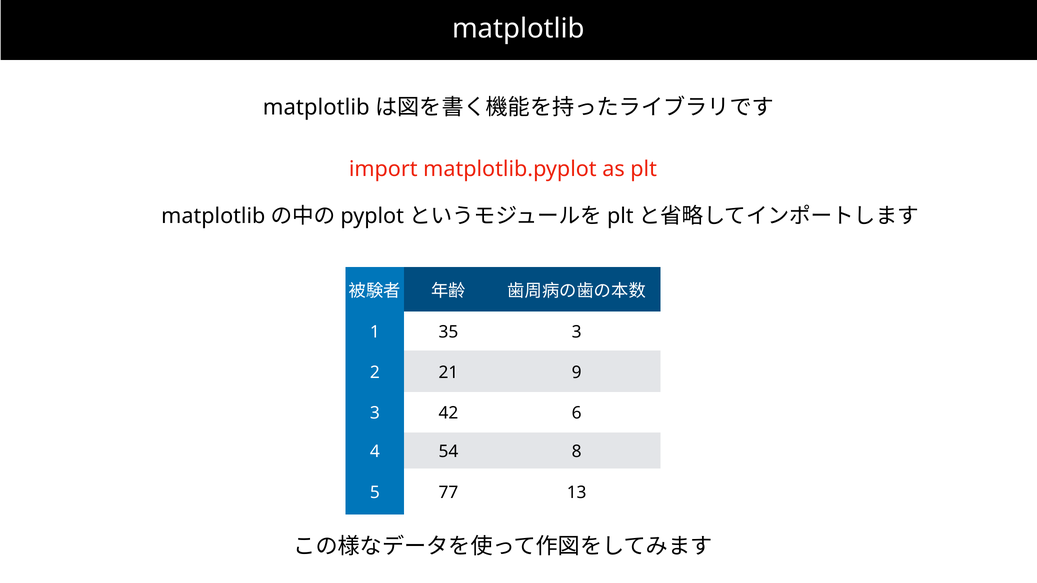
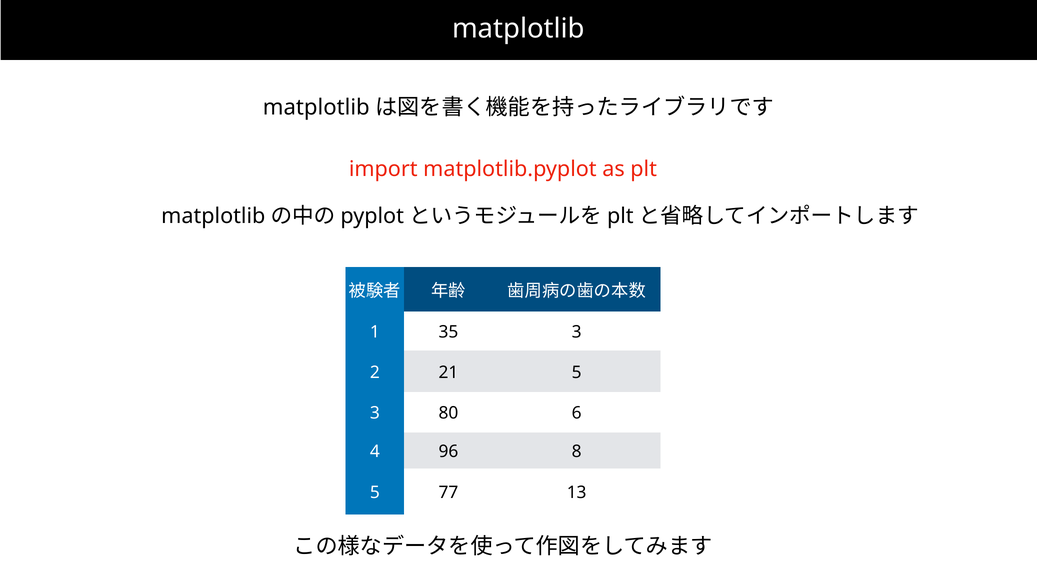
21 9: 9 -> 5
42: 42 -> 80
54: 54 -> 96
